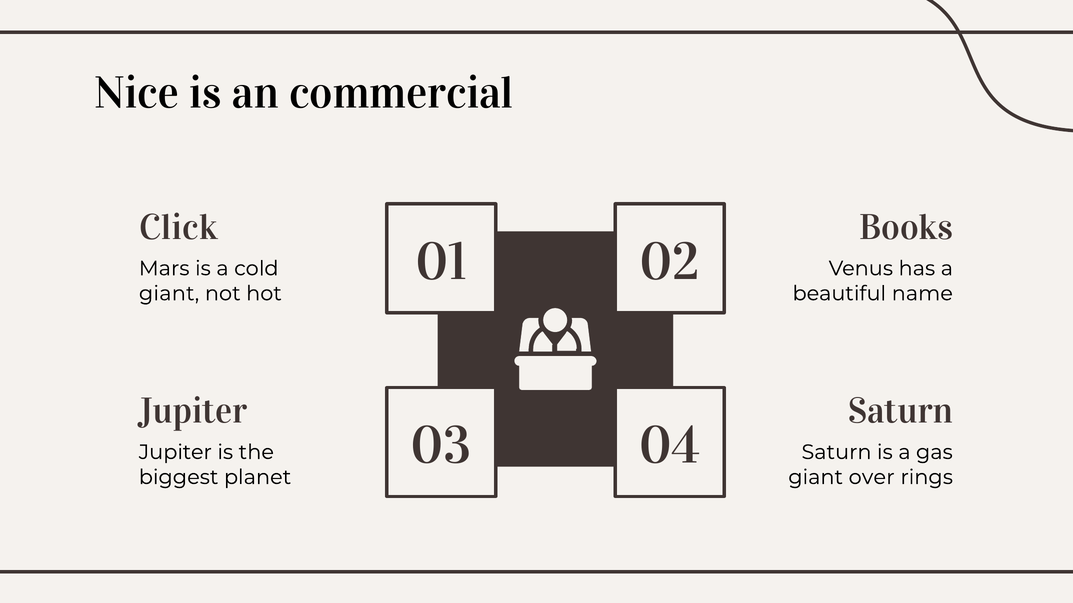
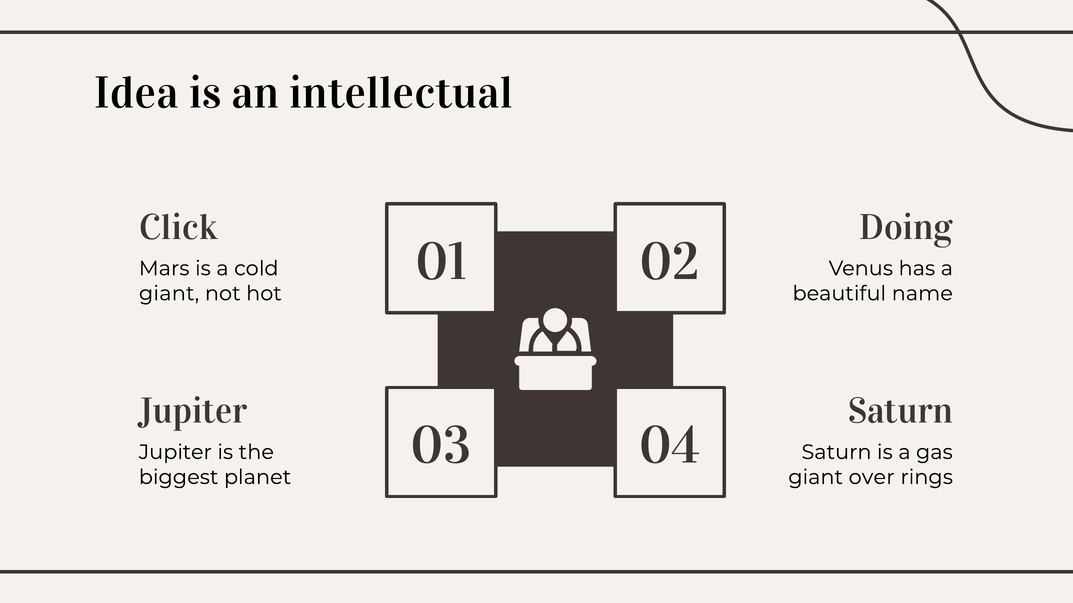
Nice: Nice -> Idea
commercial: commercial -> intellectual
Books: Books -> Doing
